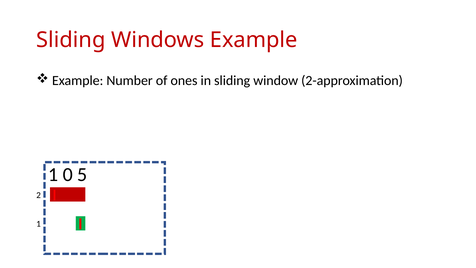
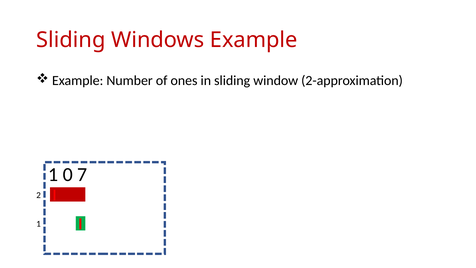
5: 5 -> 7
